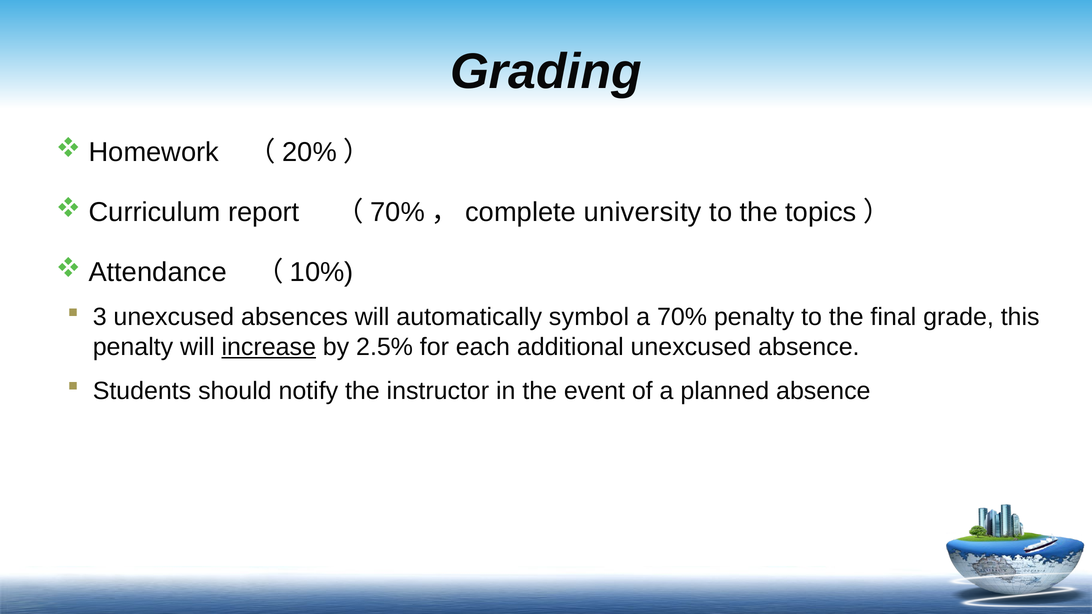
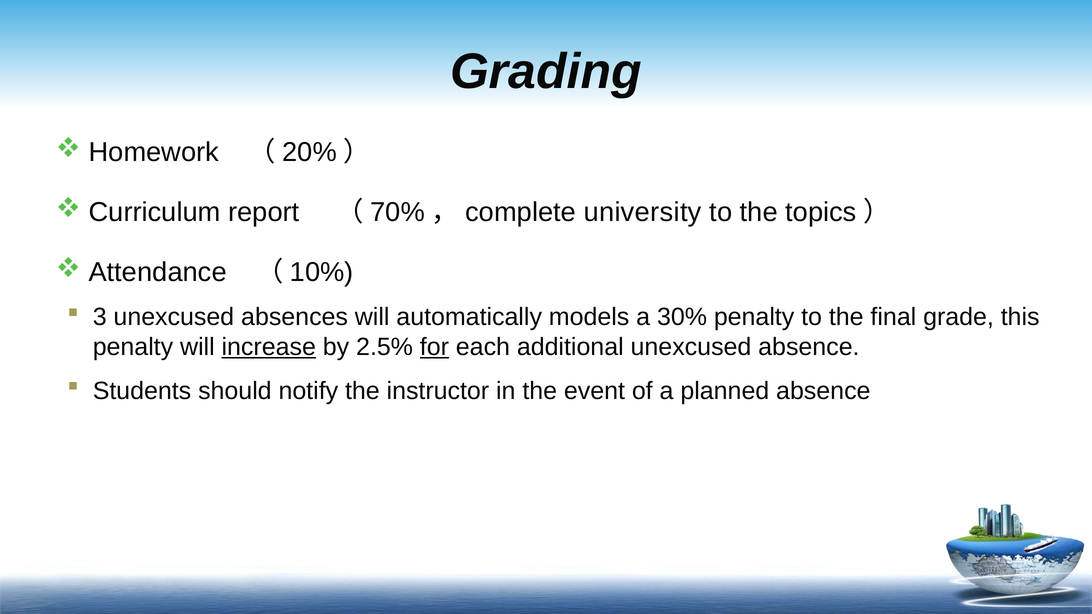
symbol: symbol -> models
70%: 70% -> 30%
for underline: none -> present
